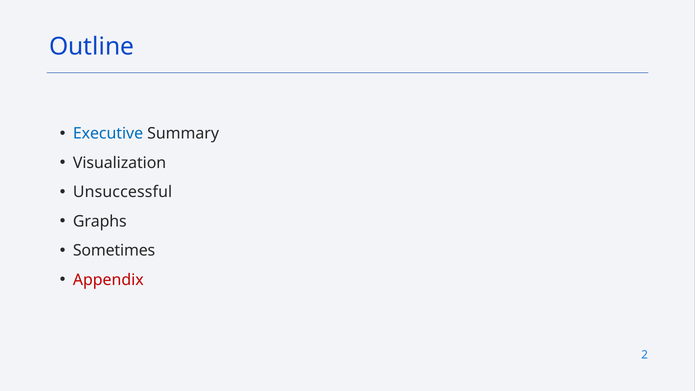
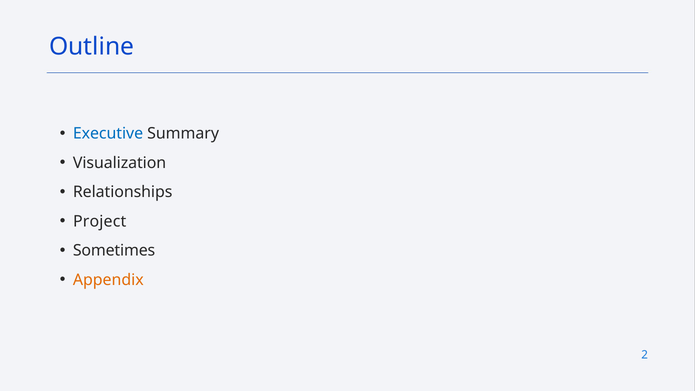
Unsuccessful: Unsuccessful -> Relationships
Graphs: Graphs -> Project
Appendix colour: red -> orange
